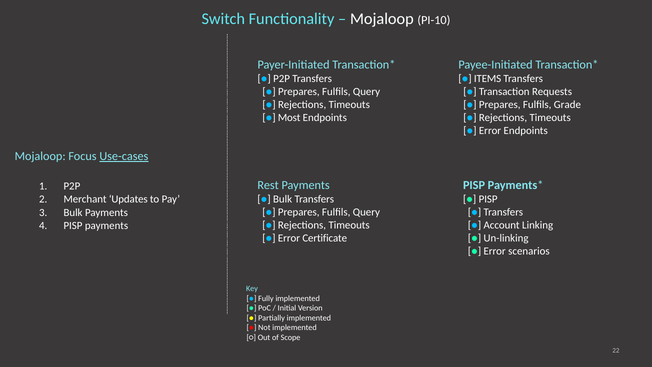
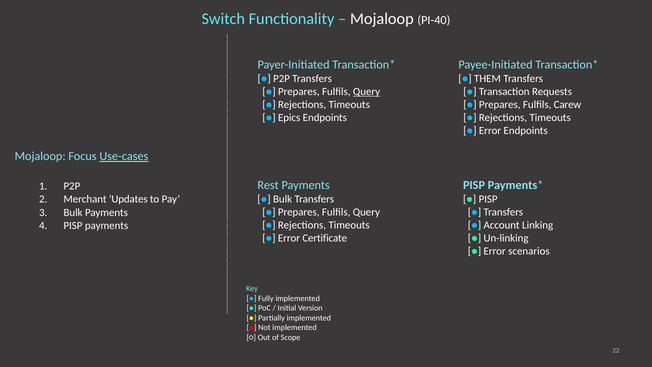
PI-10: PI-10 -> PI-40
ITEMS: ITEMS -> THEM
Query at (367, 92) underline: none -> present
Grade: Grade -> Carew
Most: Most -> Epics
